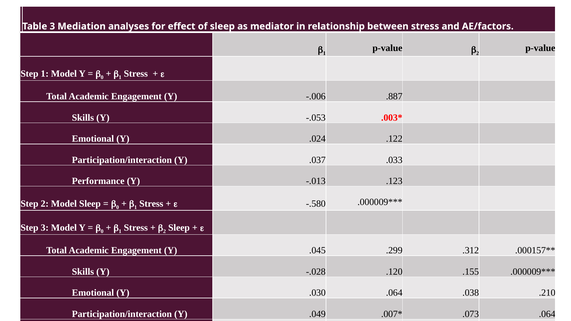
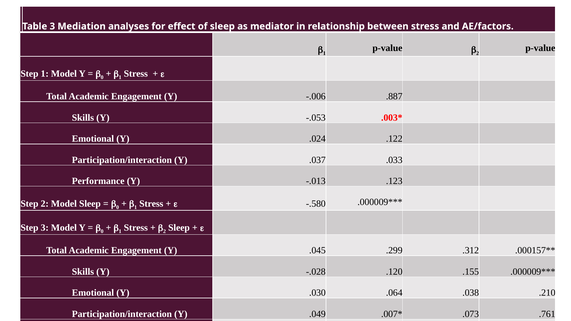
.073 .064: .064 -> .761
